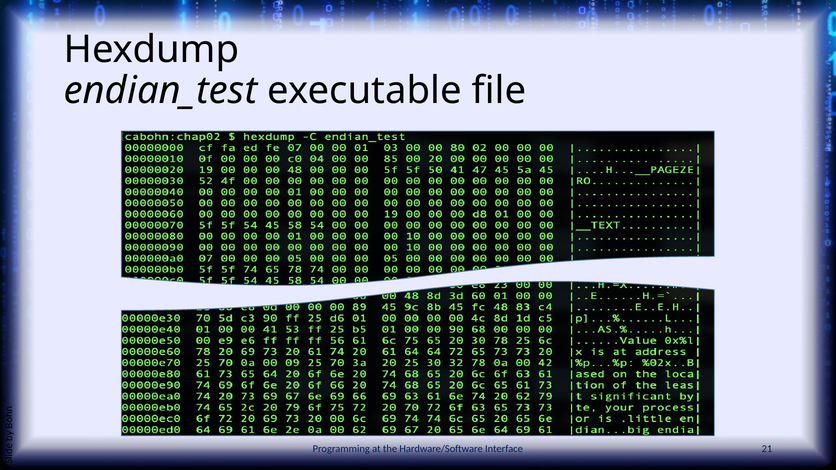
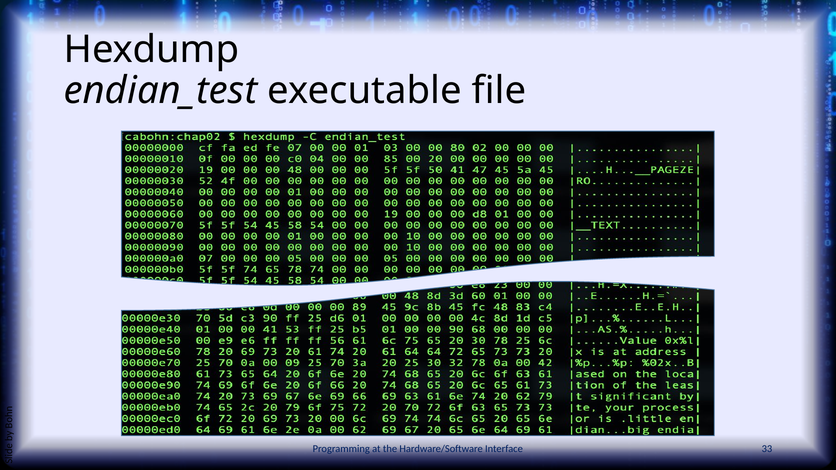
21: 21 -> 33
